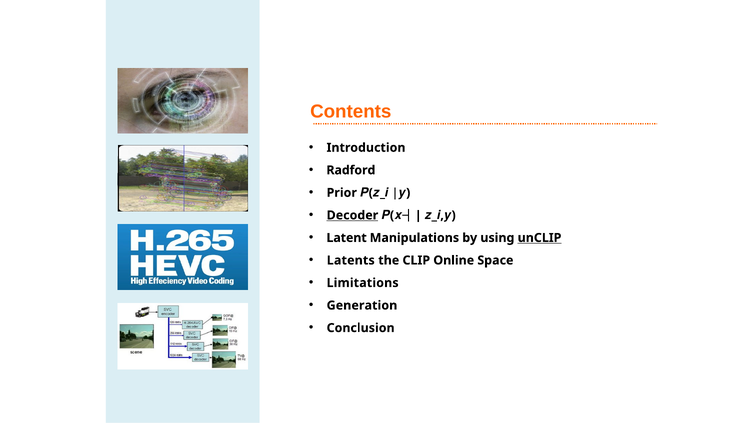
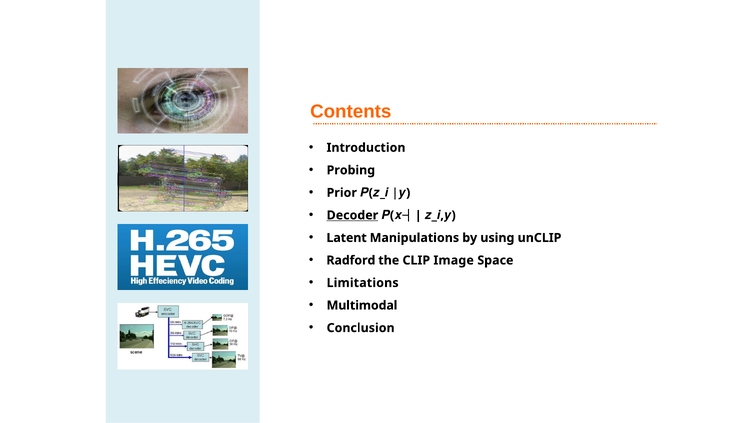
Radford: Radford -> Probing
unCLIP underline: present -> none
Latents: Latents -> Radford
Online: Online -> Image
Generation: Generation -> Multimodal
